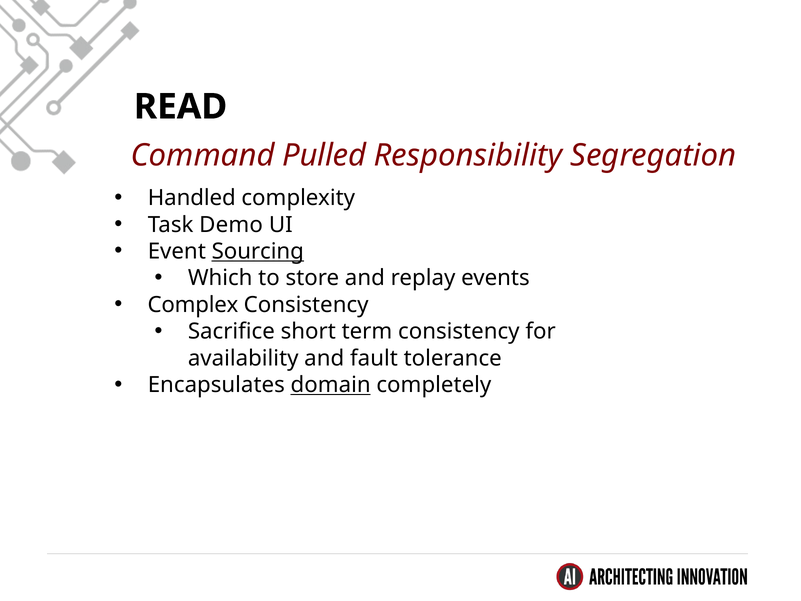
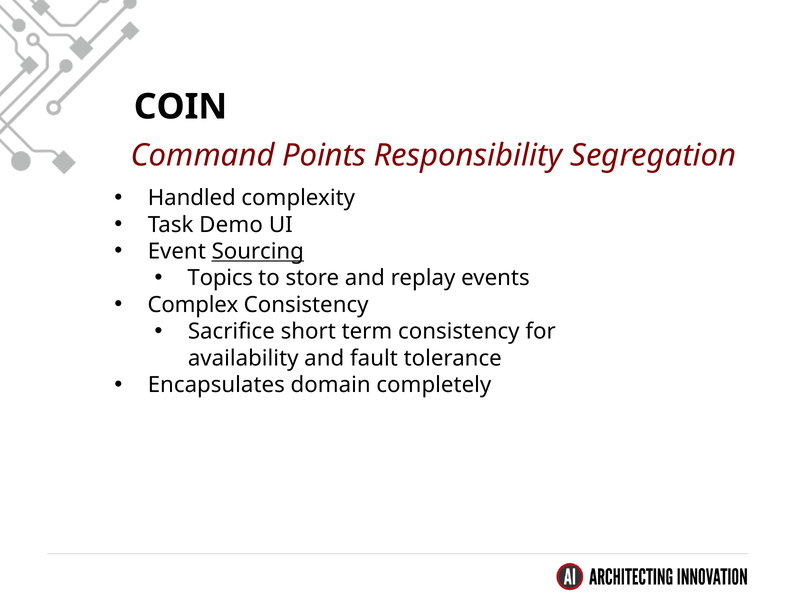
READ: READ -> COIN
Pulled: Pulled -> Points
Which: Which -> Topics
domain underline: present -> none
